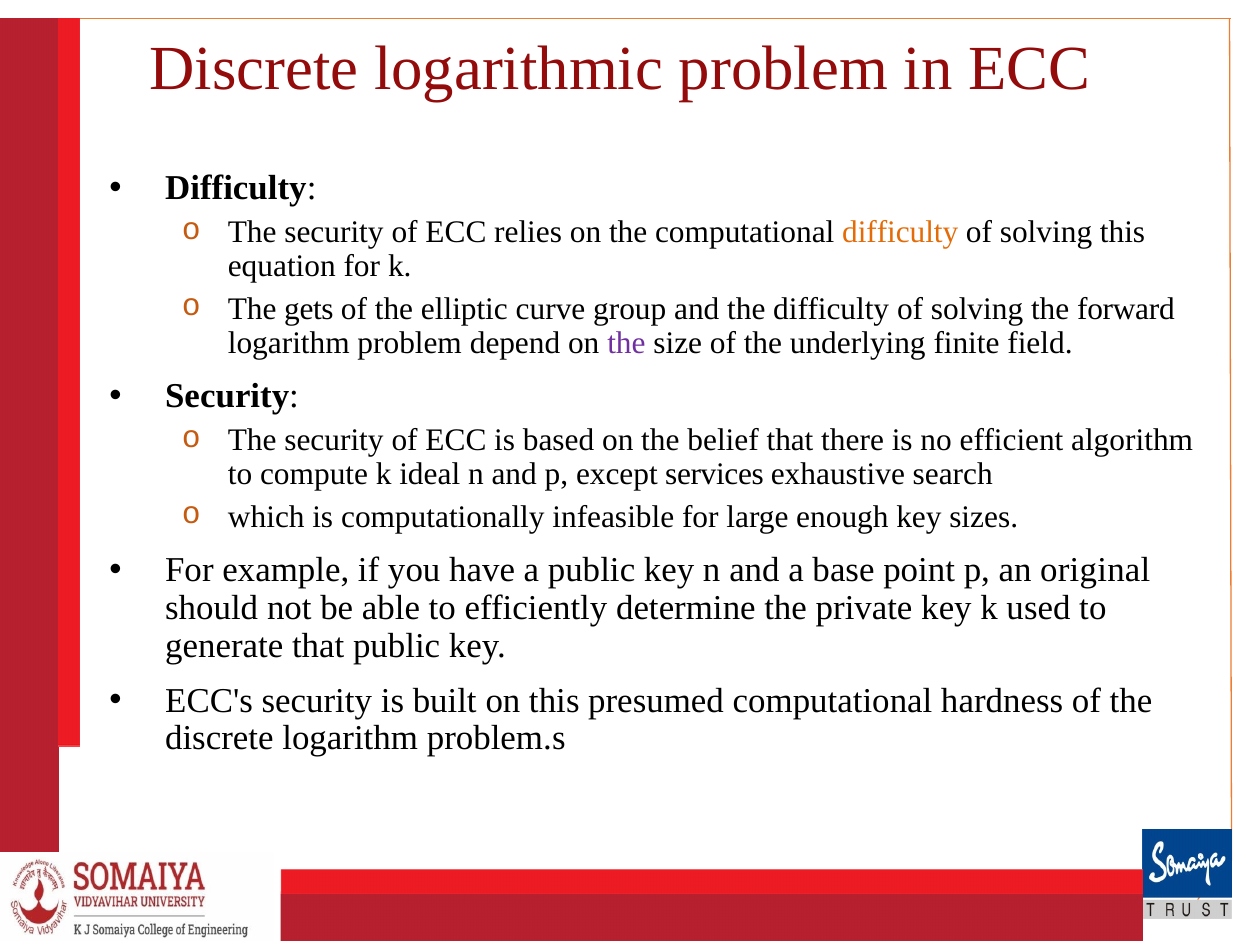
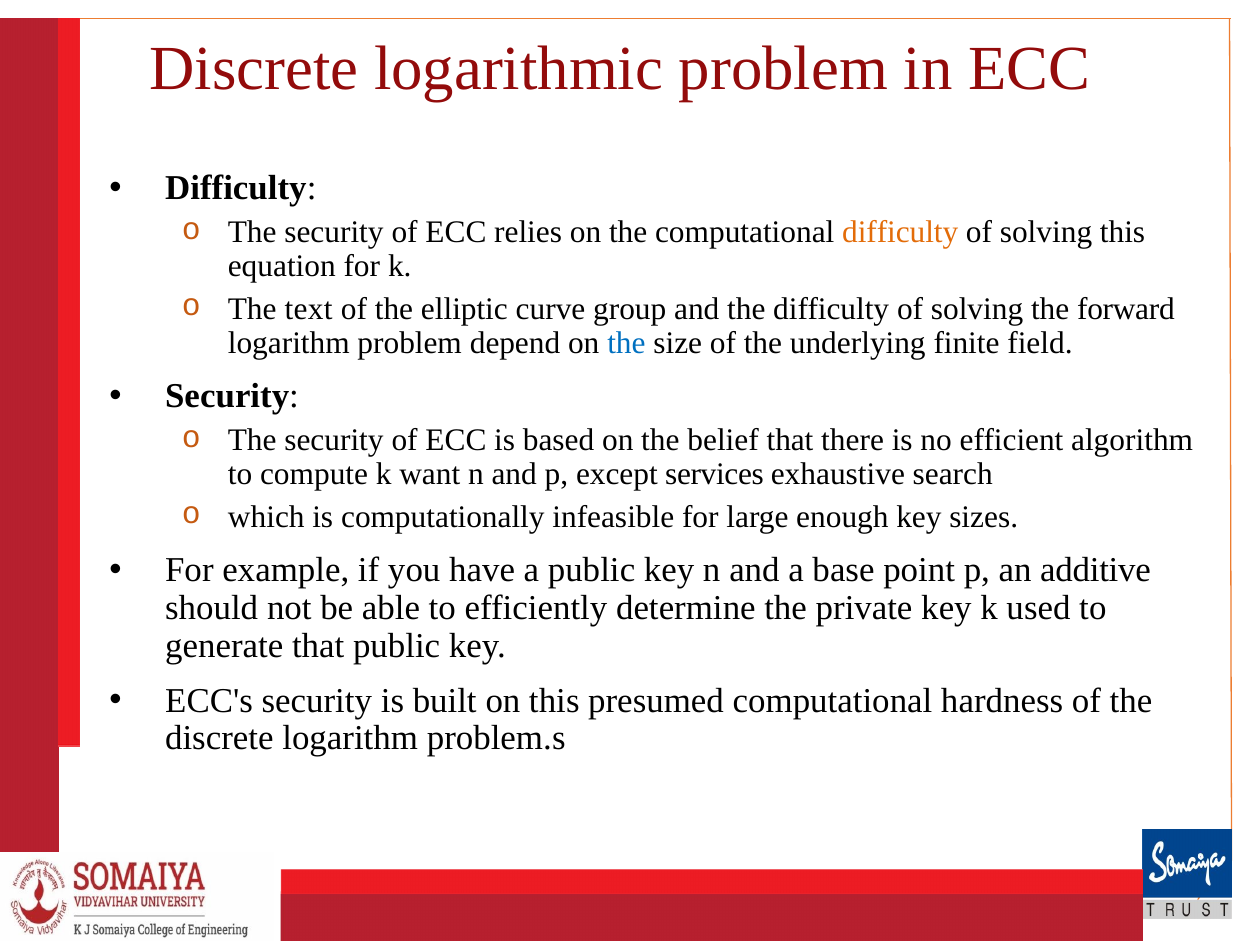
gets: gets -> text
the at (626, 343) colour: purple -> blue
ideal: ideal -> want
original: original -> additive
